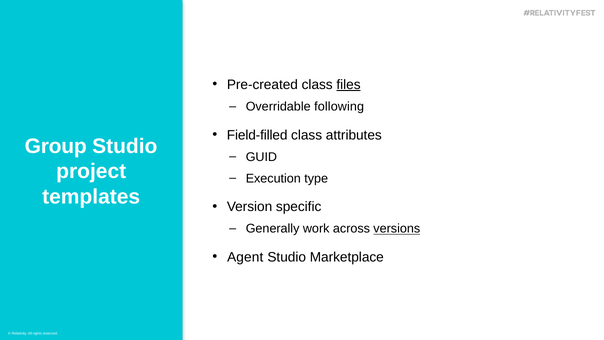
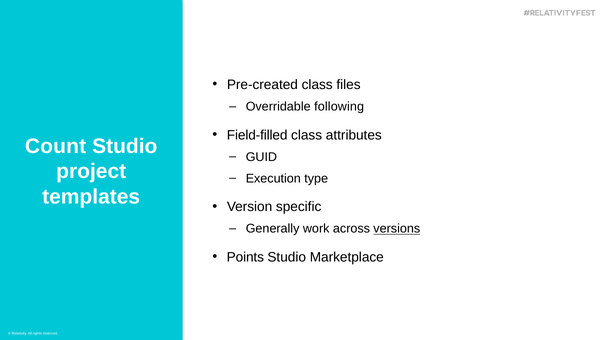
files underline: present -> none
Group: Group -> Count
Agent: Agent -> Points
